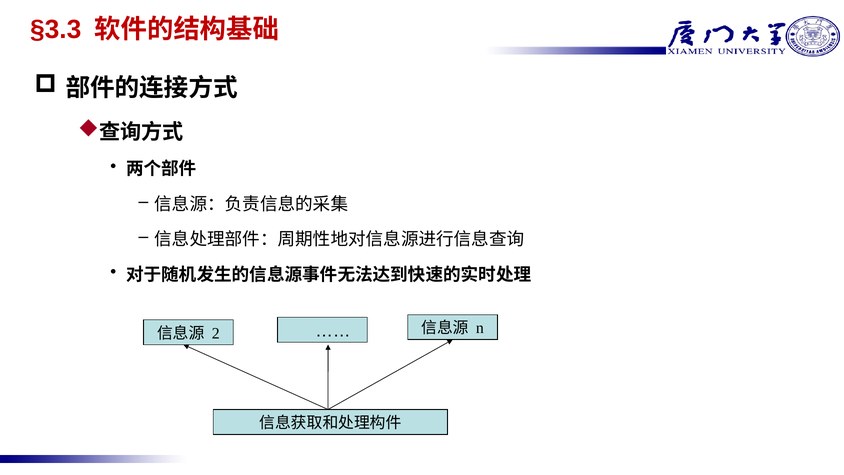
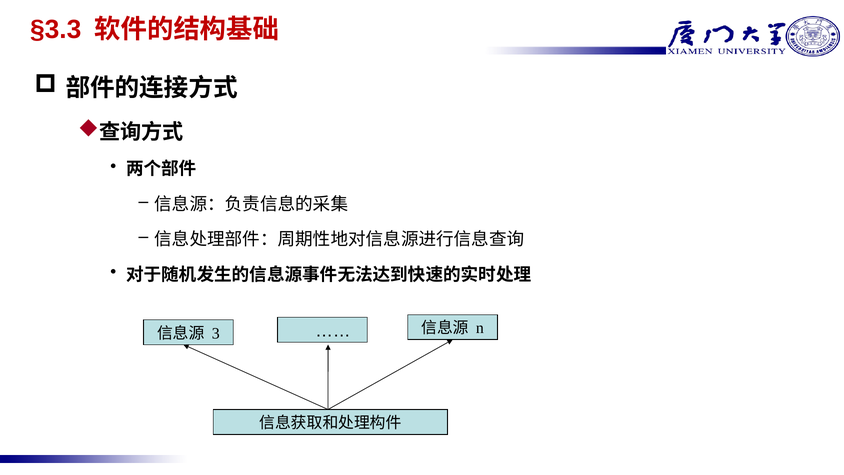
2: 2 -> 3
